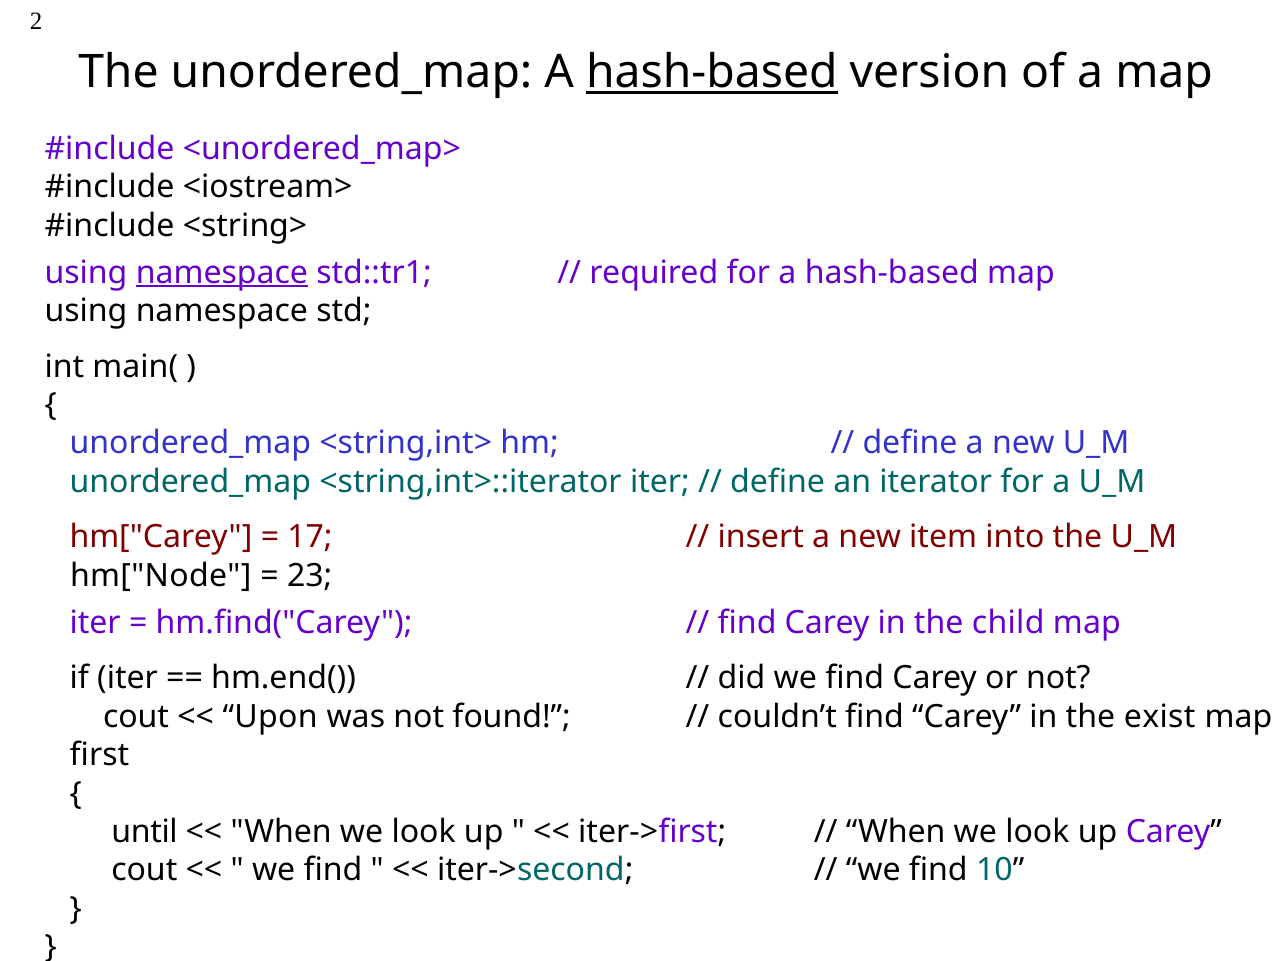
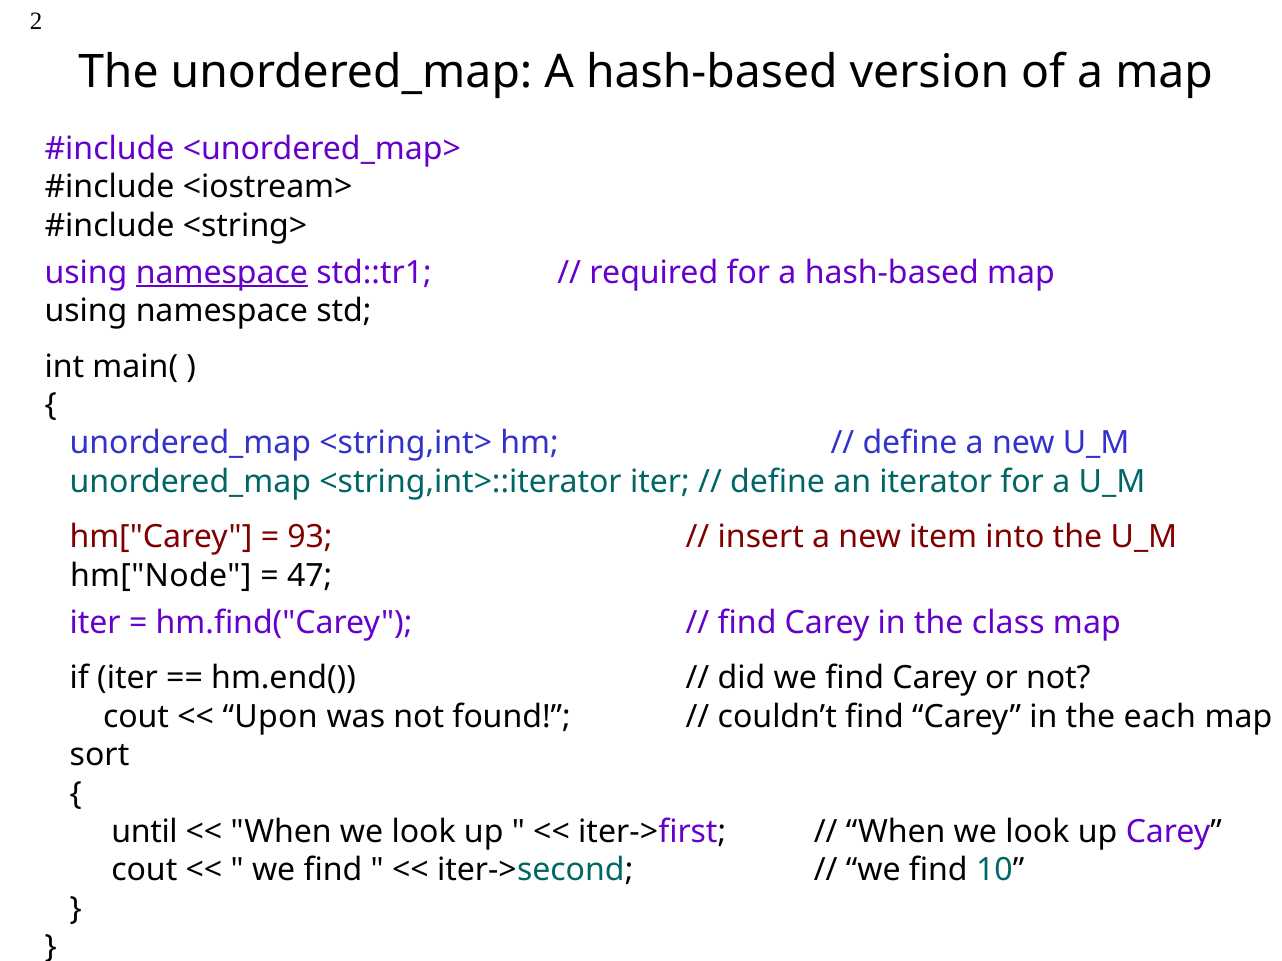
hash-based at (712, 73) underline: present -> none
17: 17 -> 93
23: 23 -> 47
child: child -> class
exist: exist -> each
first: first -> sort
